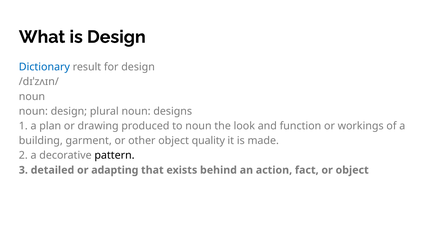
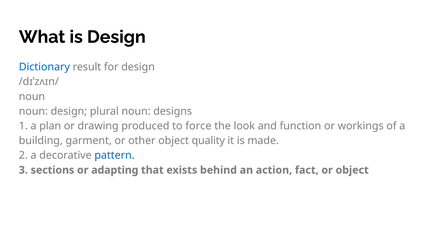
to noun: noun -> force
pattern colour: black -> blue
detailed: detailed -> sections
